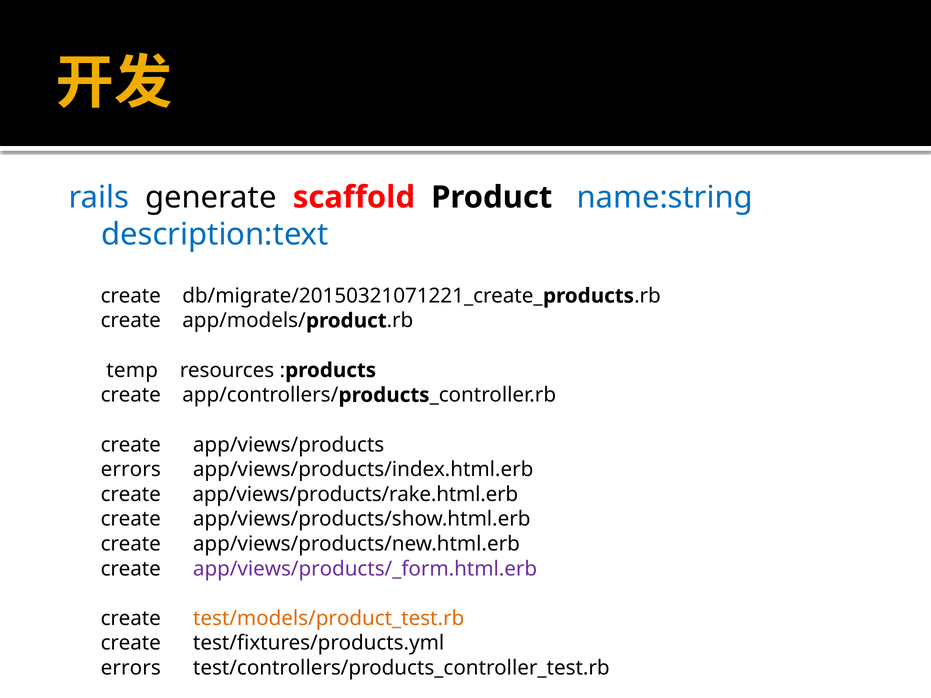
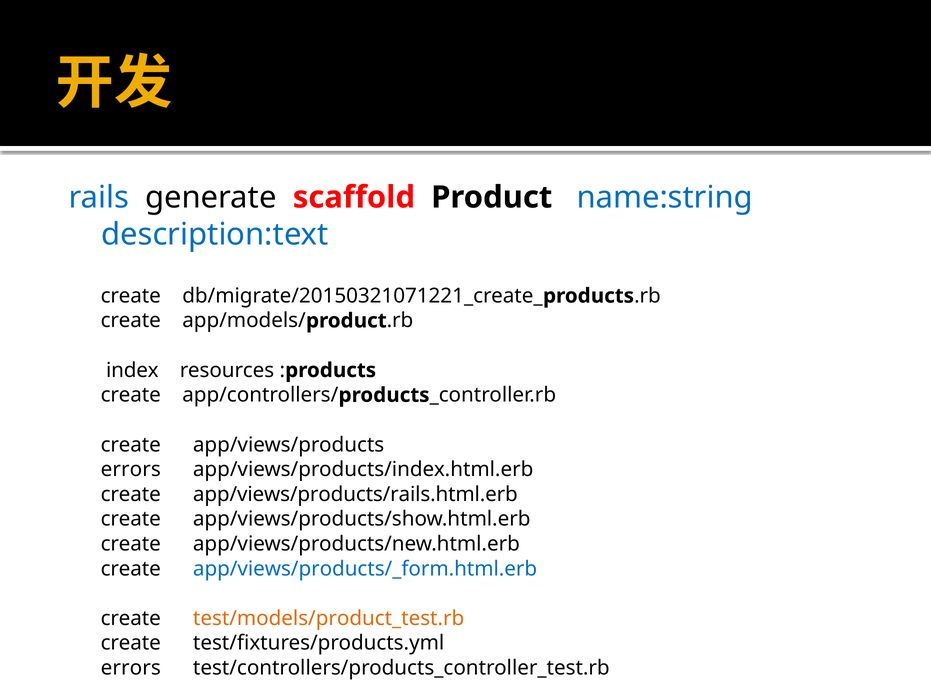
temp: temp -> index
app/views/products/rake.html.erb: app/views/products/rake.html.erb -> app/views/products/rails.html.erb
app/views/products/_form.html.erb colour: purple -> blue
